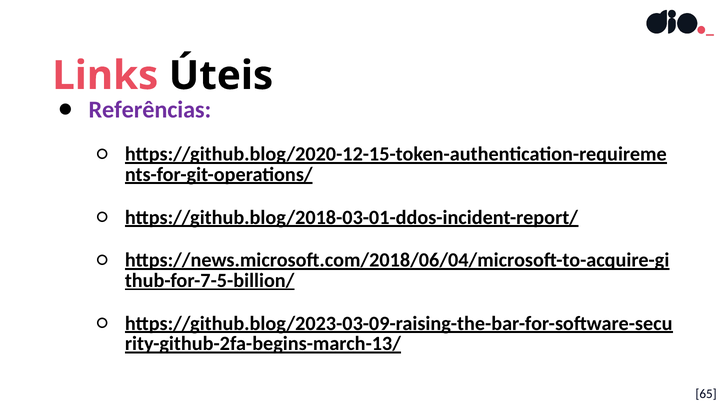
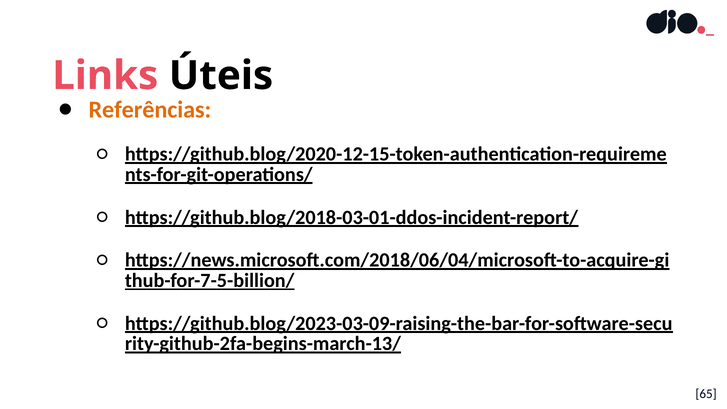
Referências colour: purple -> orange
